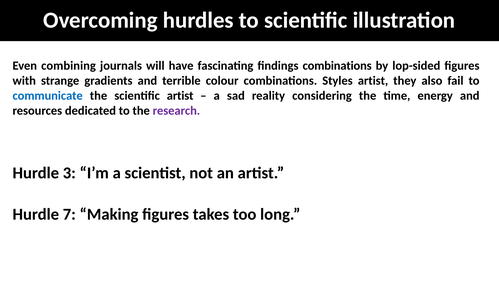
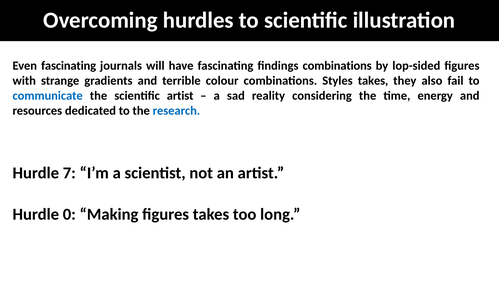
Even combining: combining -> fascinating
Styles artist: artist -> takes
research colour: purple -> blue
3: 3 -> 7
7: 7 -> 0
